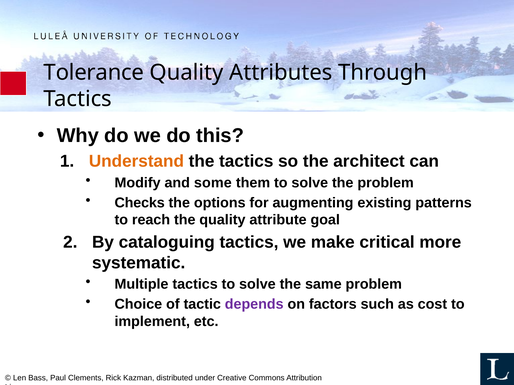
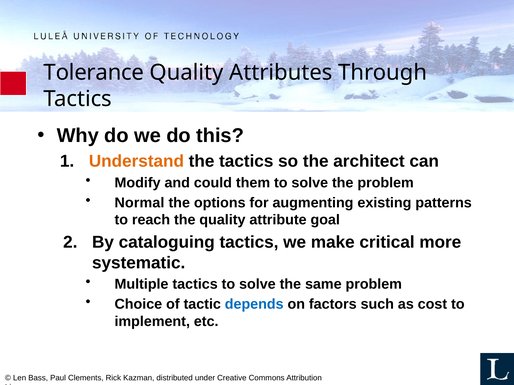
some: some -> could
Checks: Checks -> Normal
depends colour: purple -> blue
